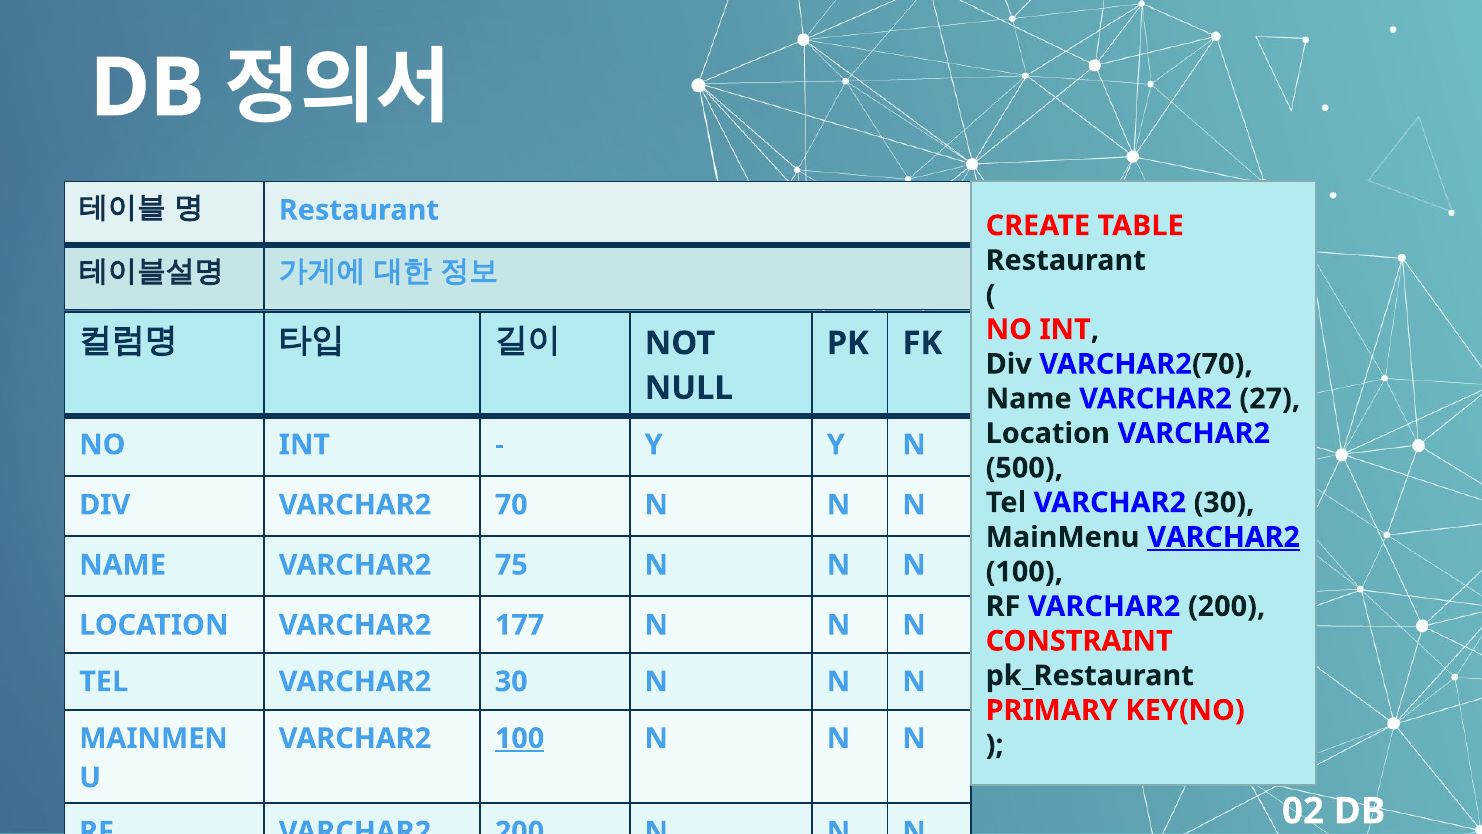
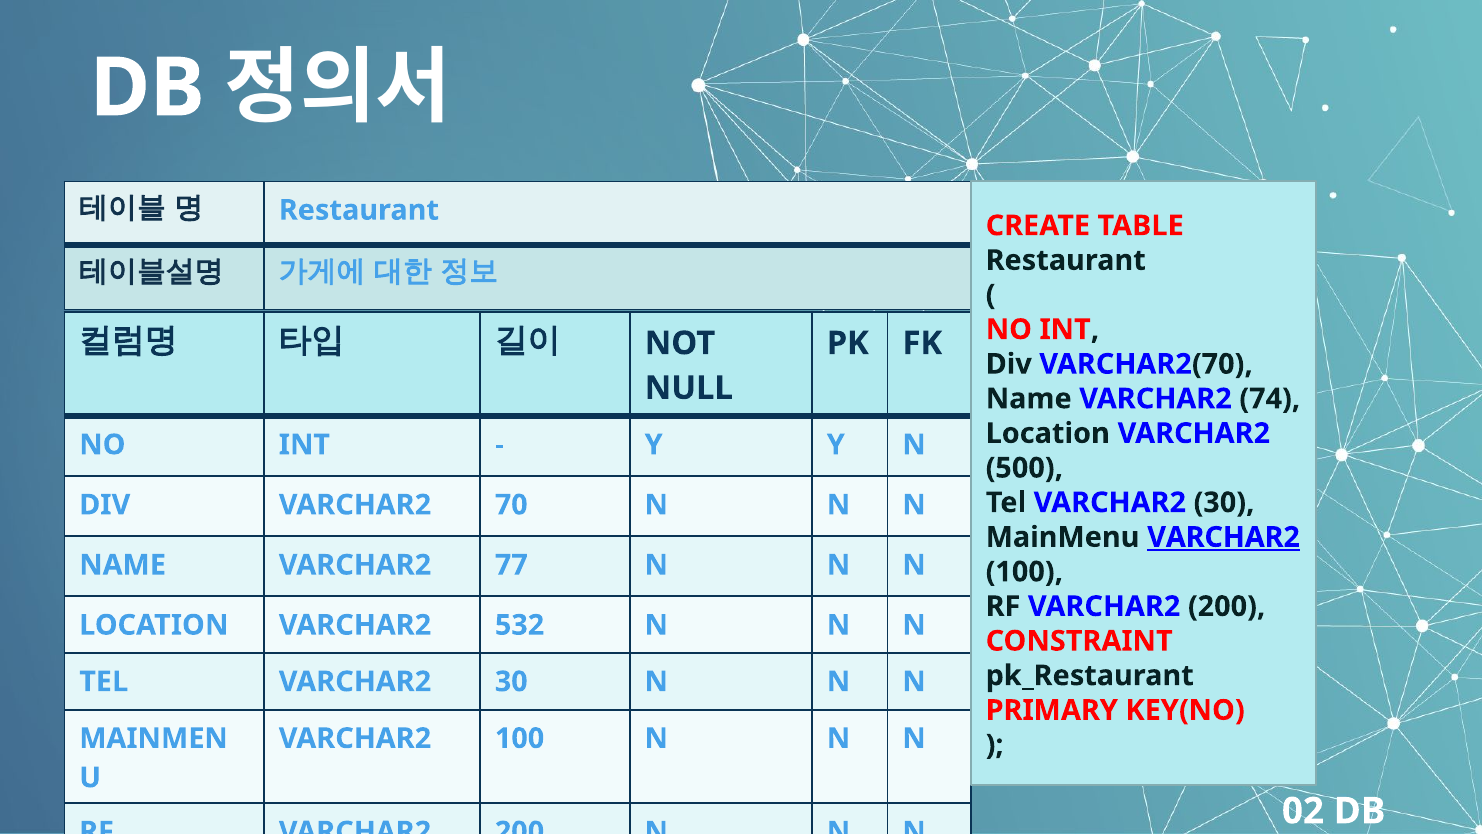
27: 27 -> 74
75: 75 -> 77
177: 177 -> 532
100 at (520, 738) underline: present -> none
